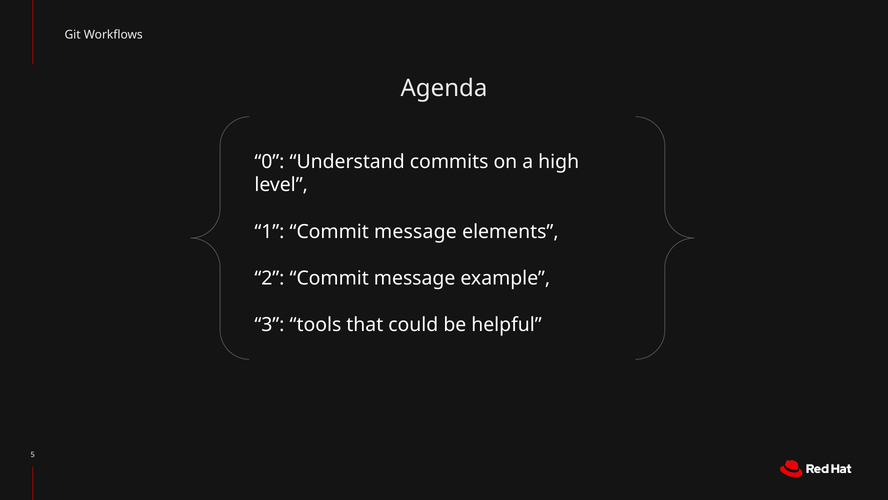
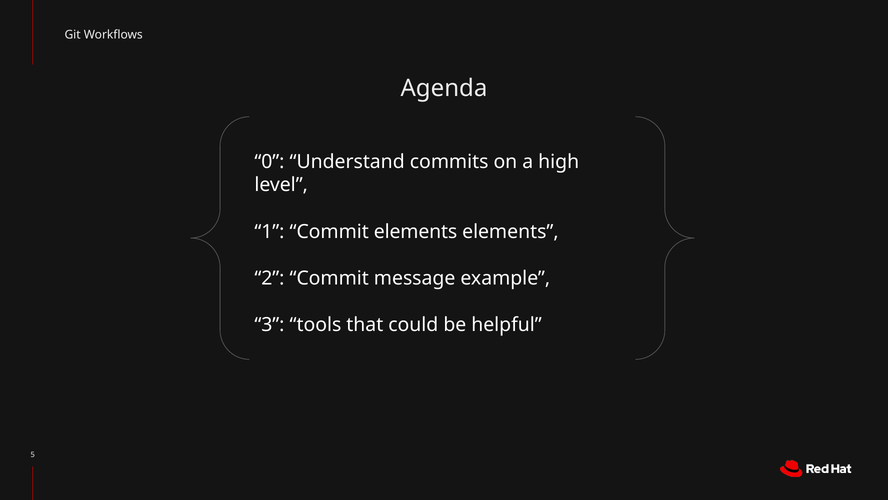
1 Commit message: message -> elements
